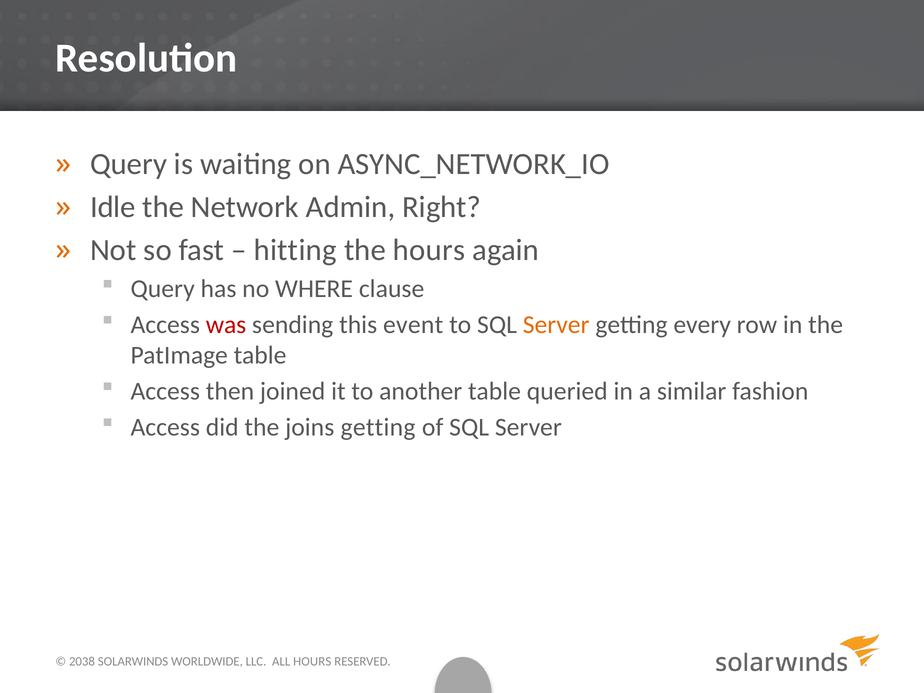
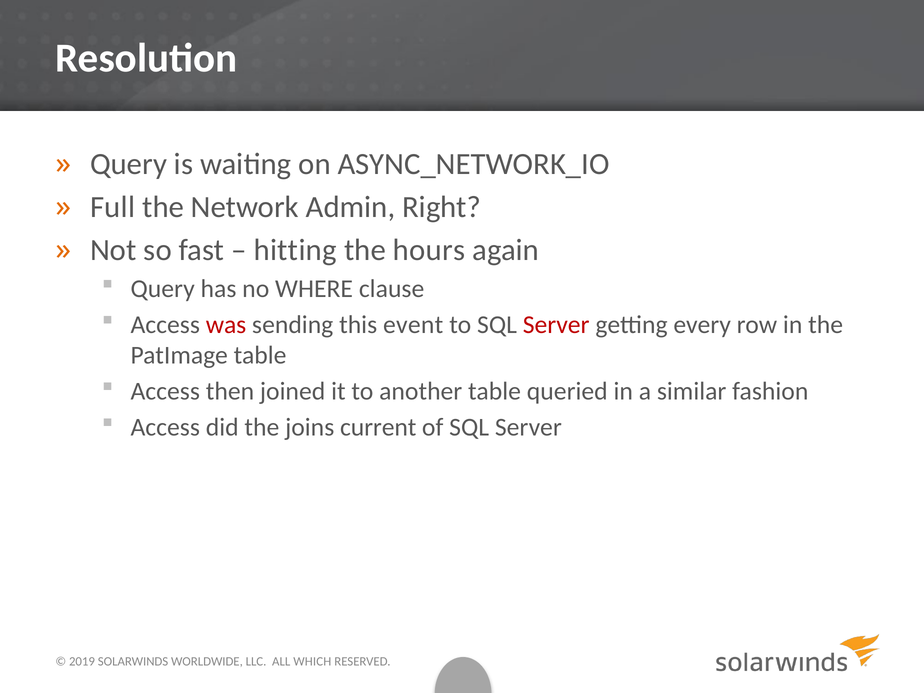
Idle: Idle -> Full
Server at (556, 325) colour: orange -> red
joins getting: getting -> current
2038: 2038 -> 2019
ALL HOURS: HOURS -> WHICH
